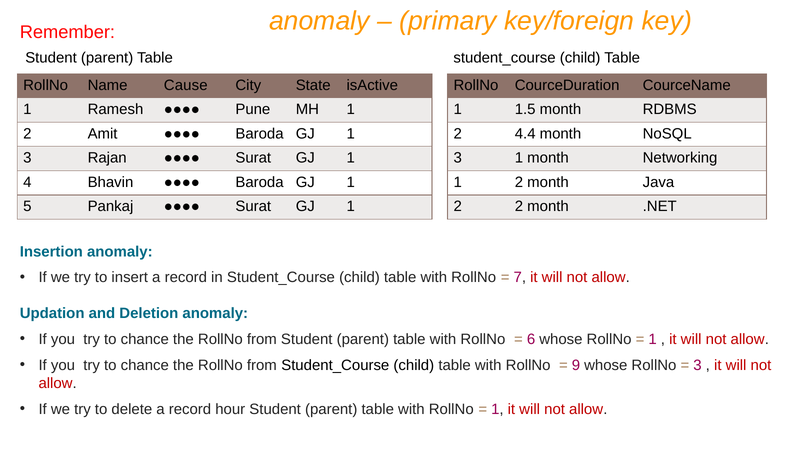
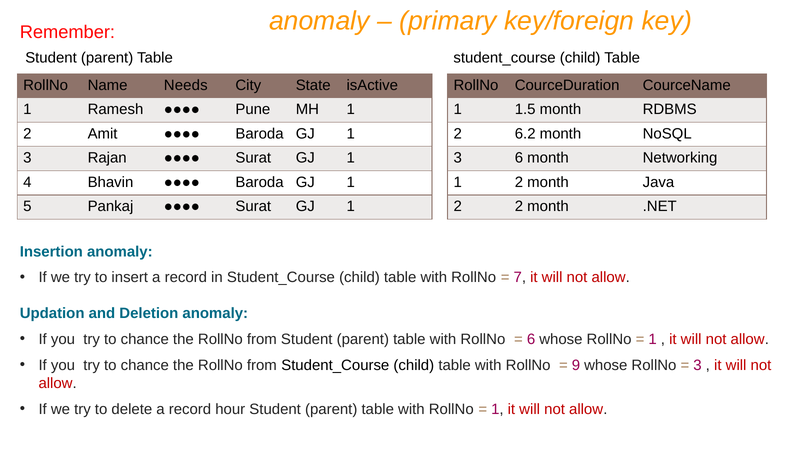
Cause: Cause -> Needs
4.4: 4.4 -> 6.2
3 1: 1 -> 6
